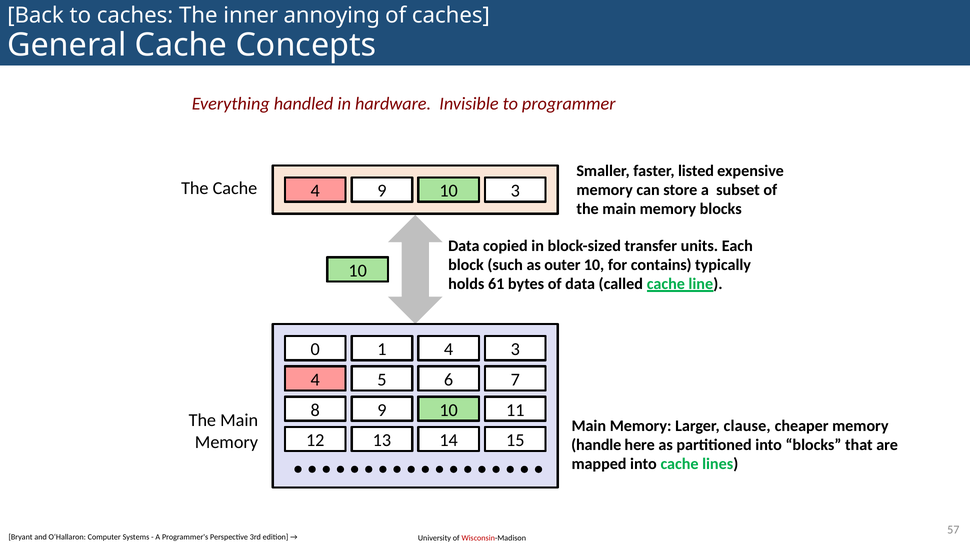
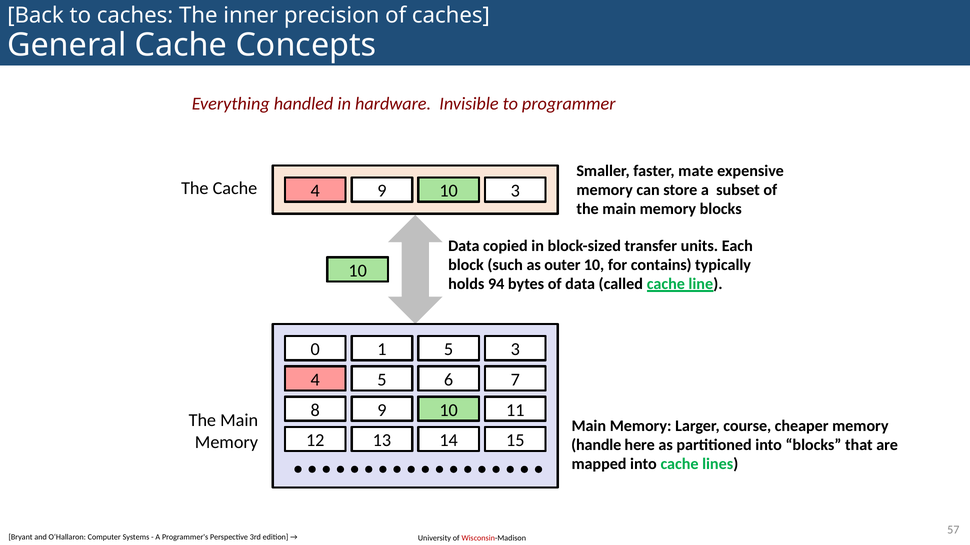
annoying: annoying -> precision
listed: listed -> mate
61: 61 -> 94
1 4: 4 -> 5
clause: clause -> course
